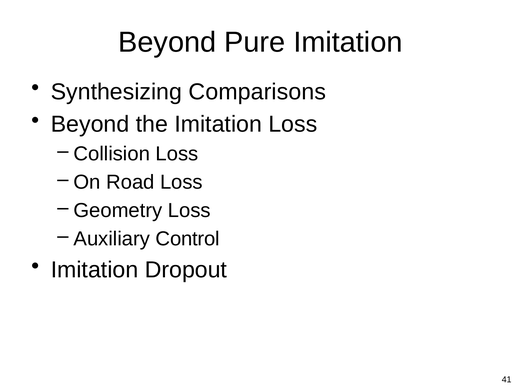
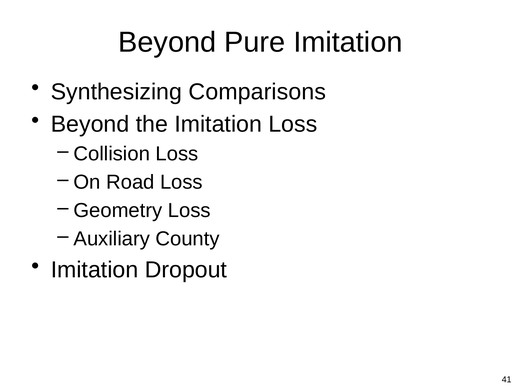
Control: Control -> County
